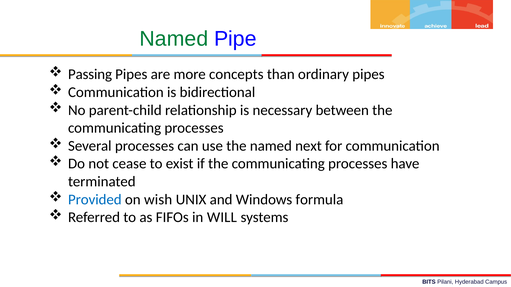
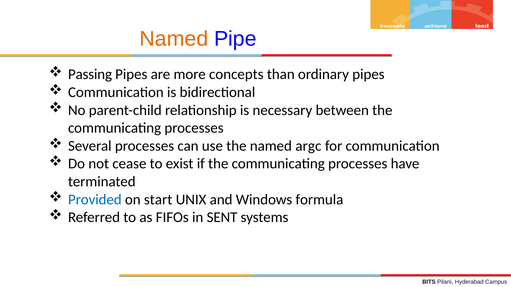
Named at (174, 39) colour: green -> orange
next: next -> argc
wish: wish -> start
WILL: WILL -> SENT
